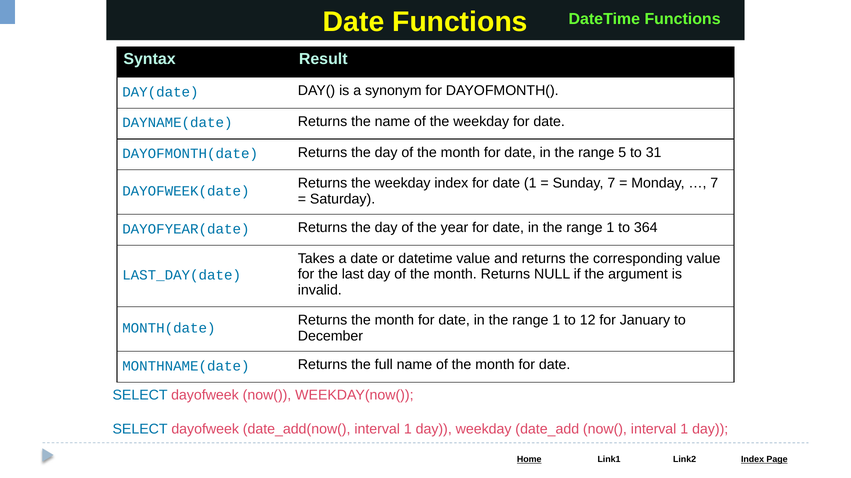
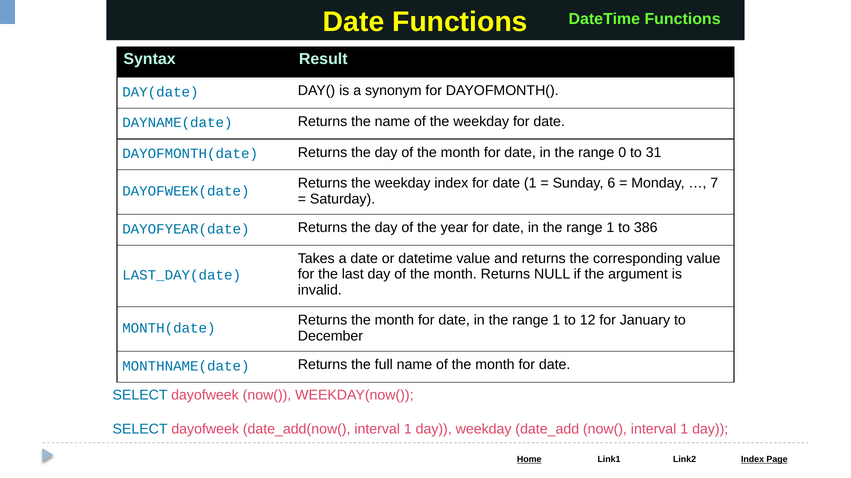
5: 5 -> 0
Sunday 7: 7 -> 6
364: 364 -> 386
